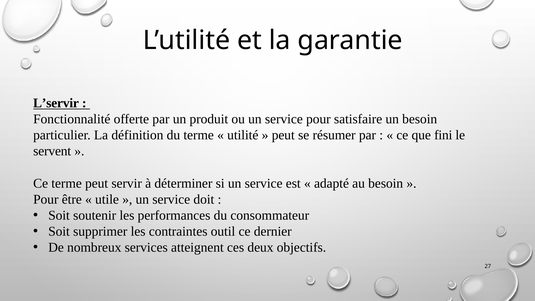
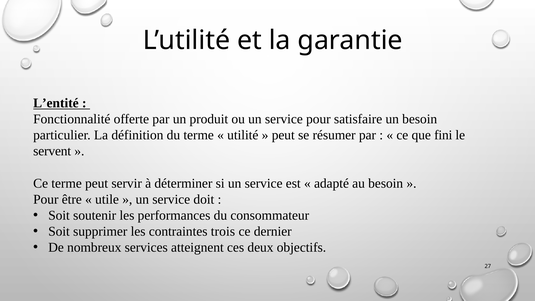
L’servir: L’servir -> L’entité
outil: outil -> trois
